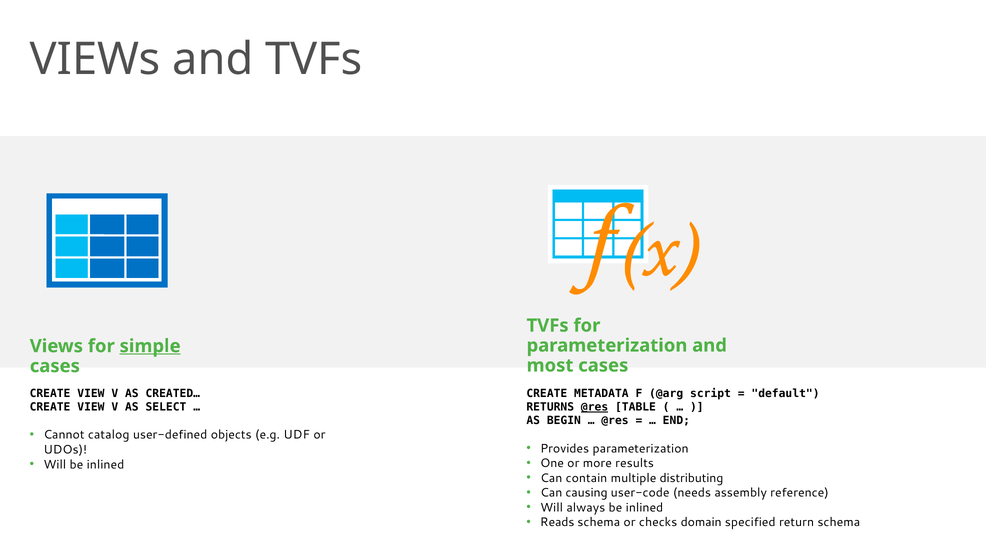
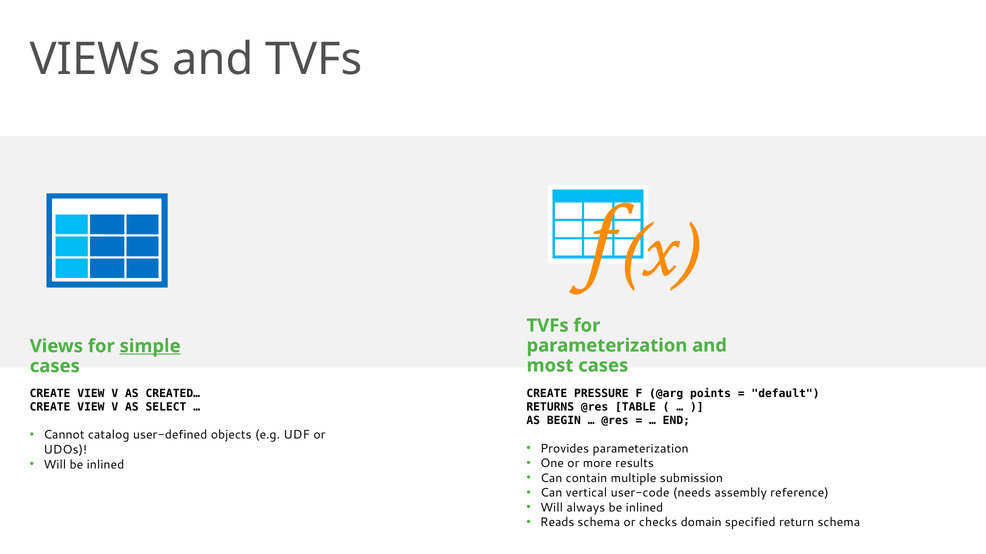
METADATA: METADATA -> PRESSURE
script: script -> points
@res at (595, 408) underline: present -> none
distributing: distributing -> submission
causing: causing -> vertical
